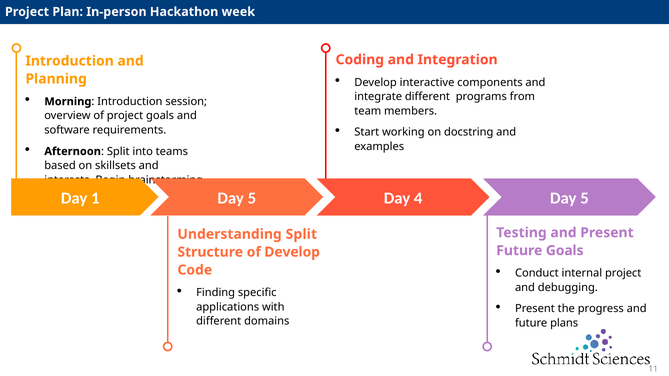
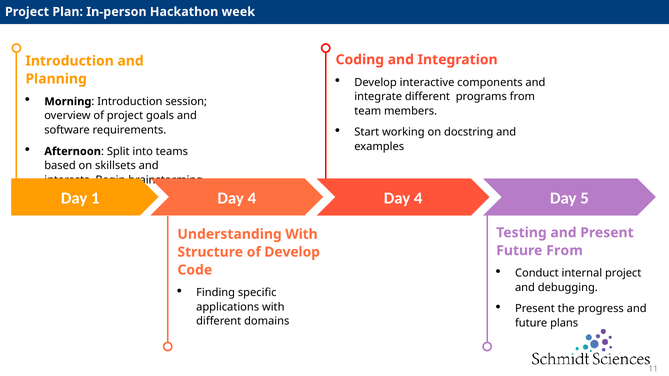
5 at (252, 198): 5 -> 4
Understanding Split: Split -> With
Future Goals: Goals -> From
